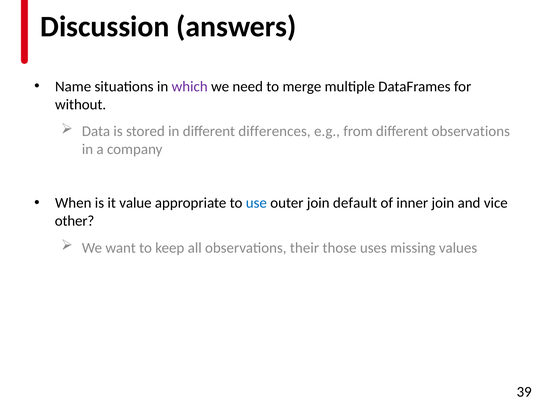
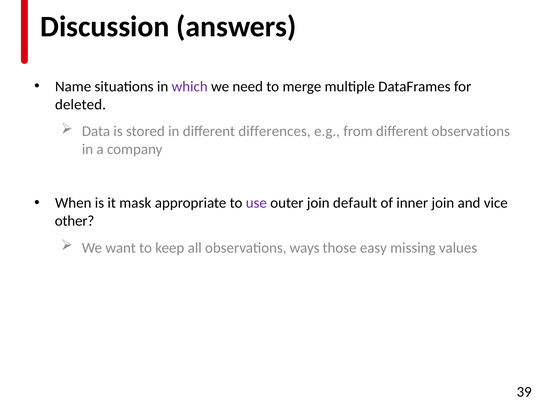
without: without -> deleted
value: value -> mask
use colour: blue -> purple
their: their -> ways
uses: uses -> easy
